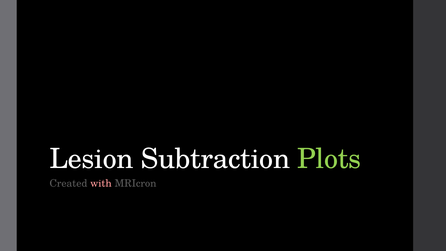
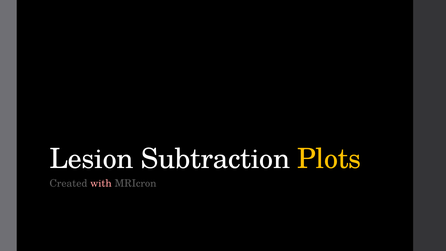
Plots colour: light green -> yellow
